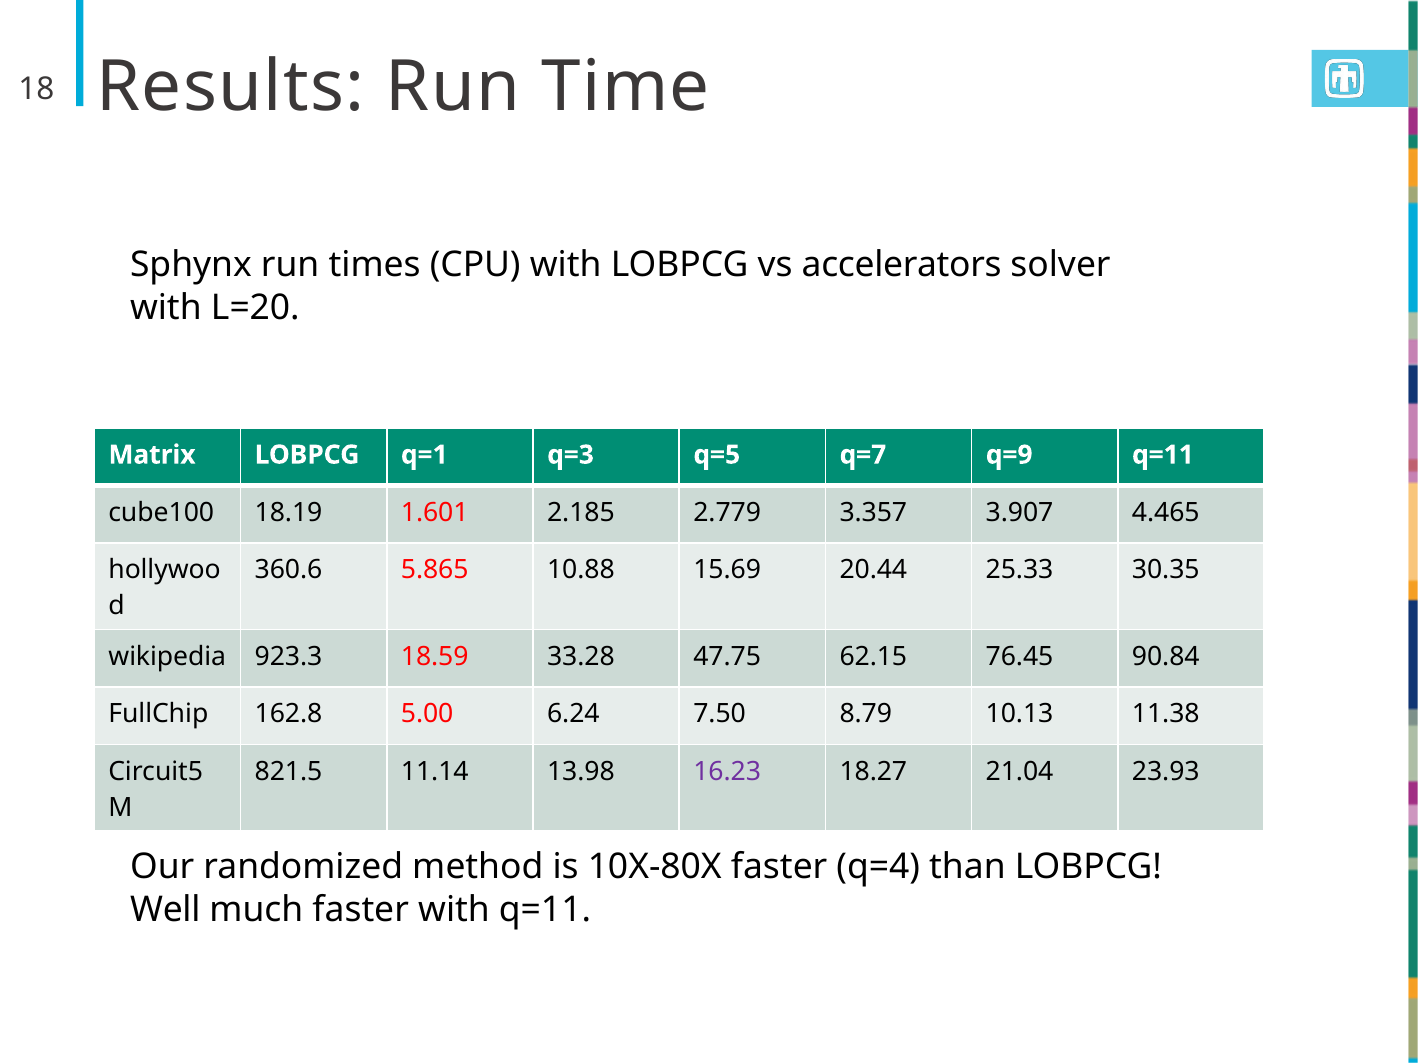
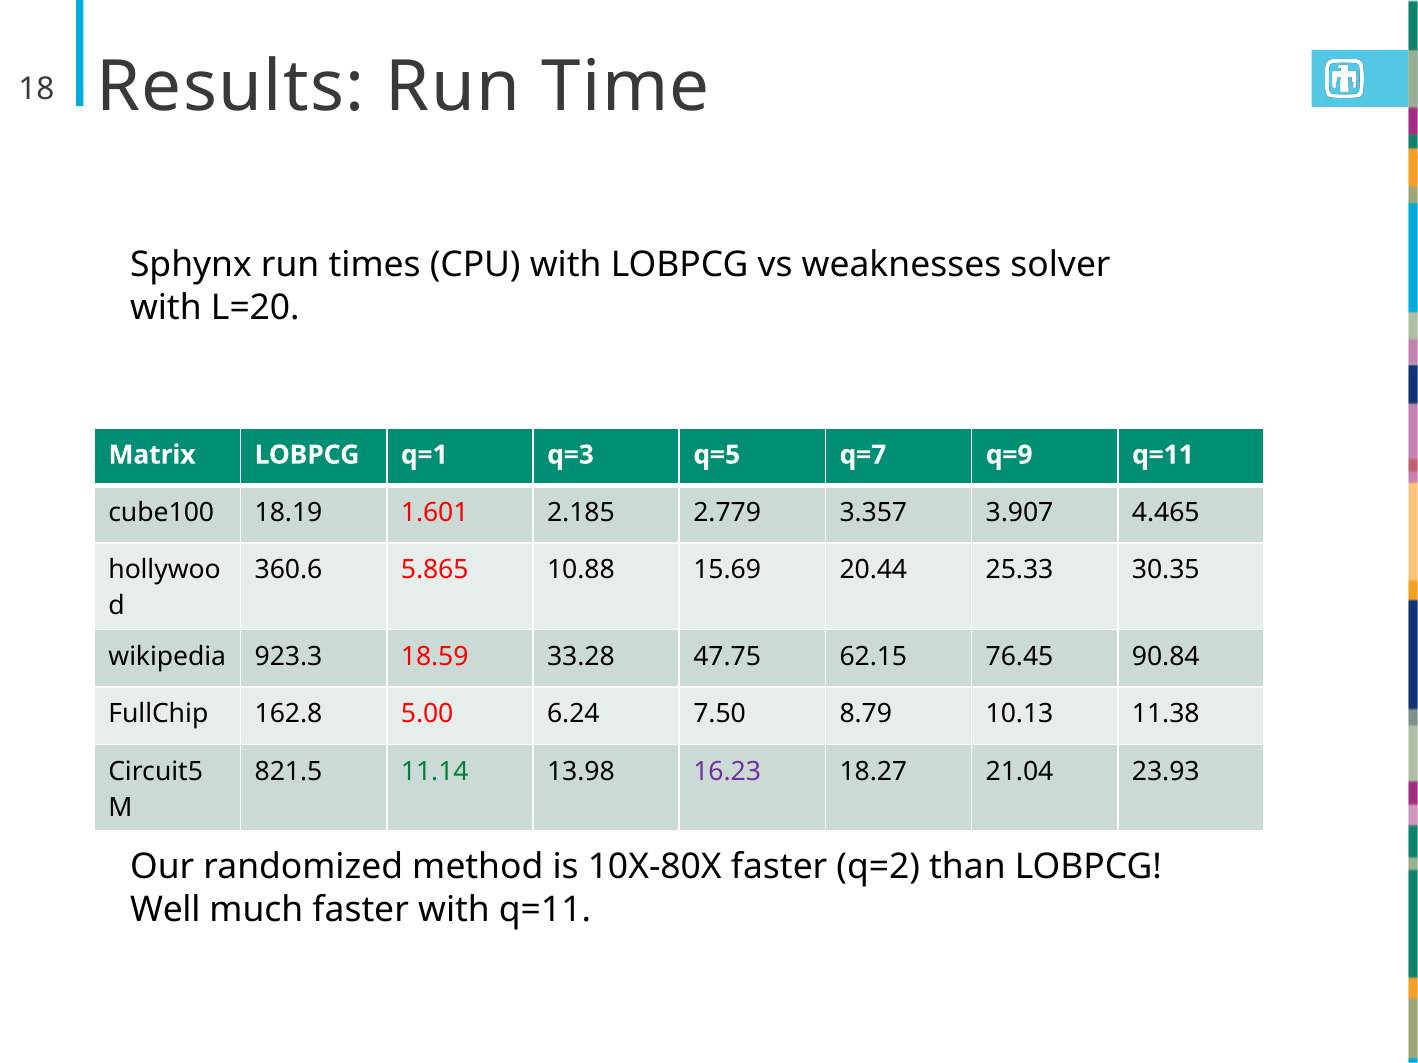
accelerators: accelerators -> weaknesses
11.14 colour: black -> green
q=4: q=4 -> q=2
